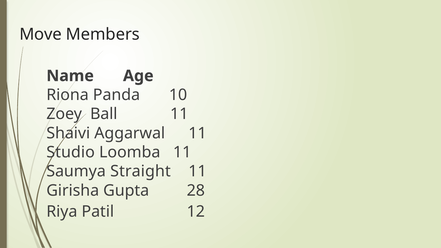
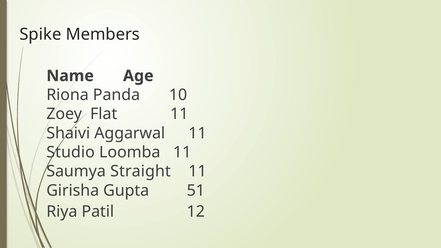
Move: Move -> Spike
Ball: Ball -> Flat
28: 28 -> 51
